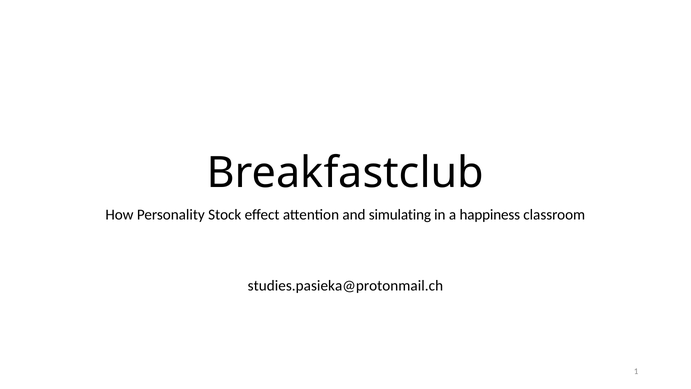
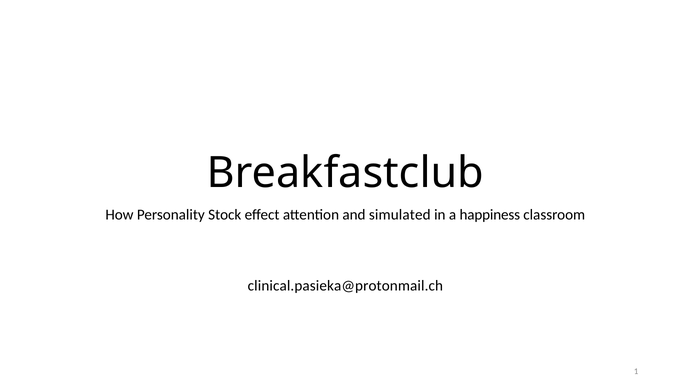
simulating: simulating -> simulated
studies.pasieka@protonmail.ch: studies.pasieka@protonmail.ch -> clinical.pasieka@protonmail.ch
